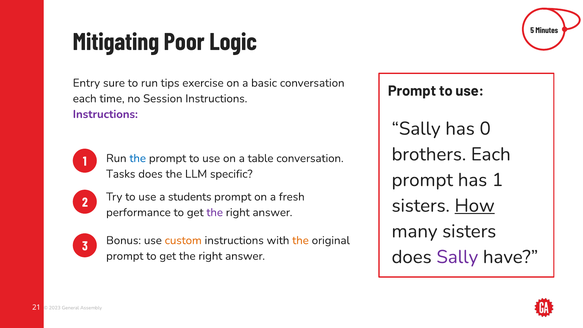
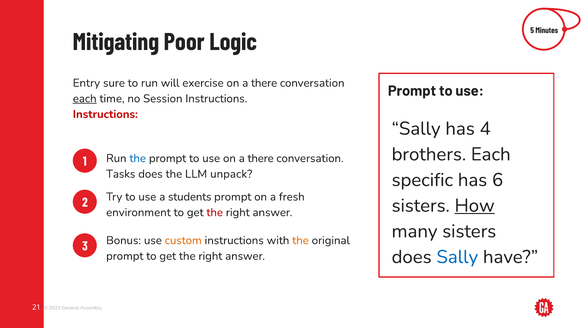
tips: tips -> will
exercise on a basic: basic -> there
each at (85, 99) underline: none -> present
Instructions at (105, 114) colour: purple -> red
0: 0 -> 4
use on a table: table -> there
specific: specific -> unpack
prompt at (422, 180): prompt -> specific
has 1: 1 -> 6
performance: performance -> environment
the at (215, 212) colour: purple -> red
Sally at (457, 257) colour: purple -> blue
